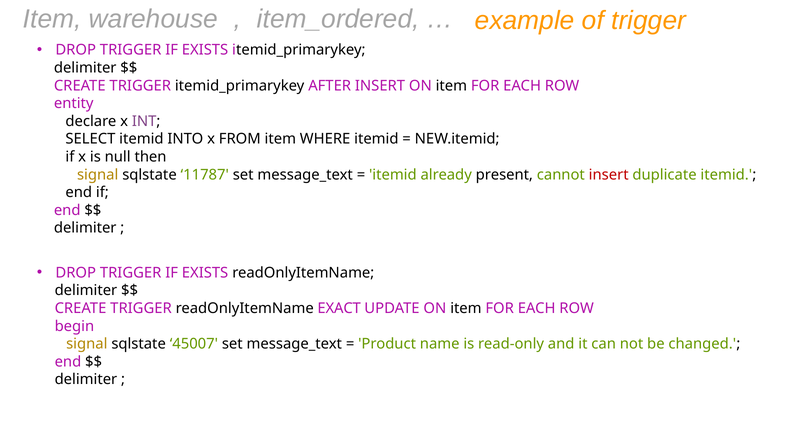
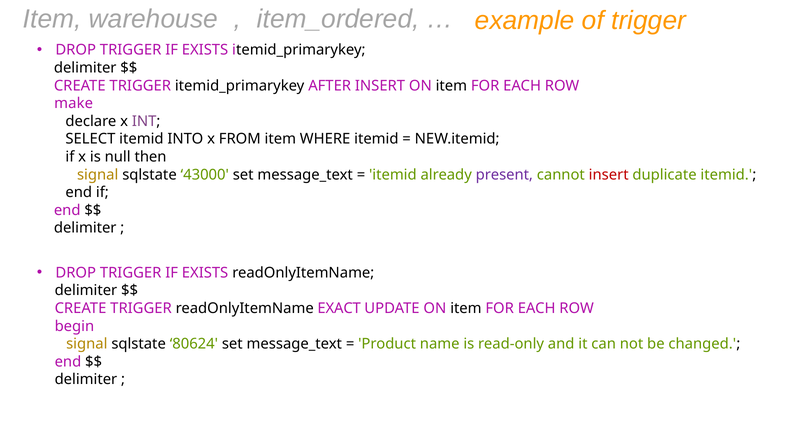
entity: entity -> make
11787: 11787 -> 43000
present colour: black -> purple
45007: 45007 -> 80624
